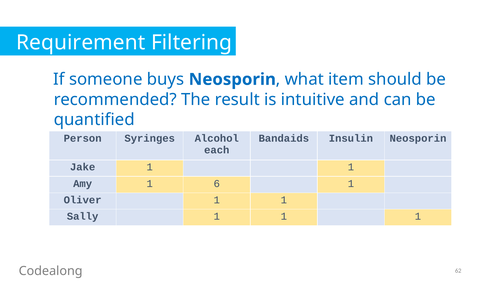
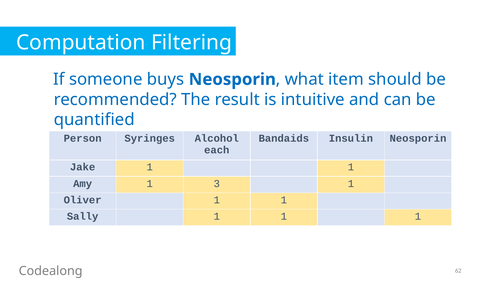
Requirement: Requirement -> Computation
6: 6 -> 3
